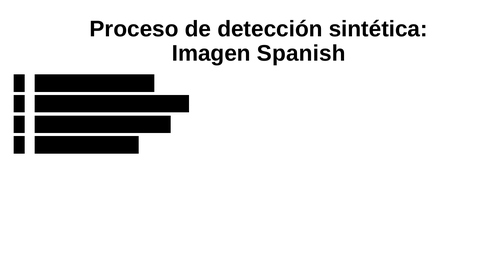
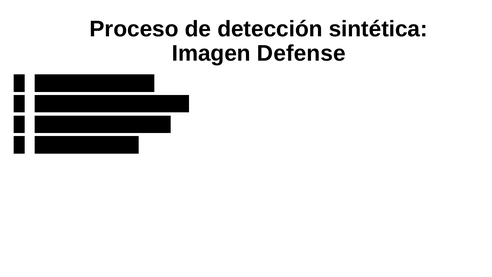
Spanish: Spanish -> Defense
